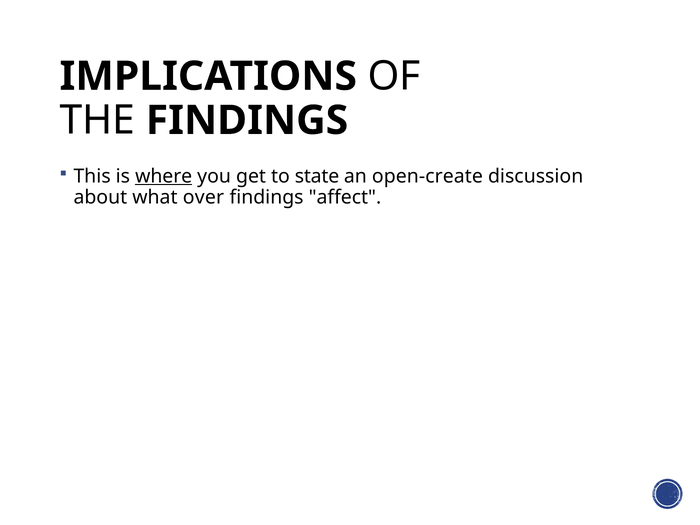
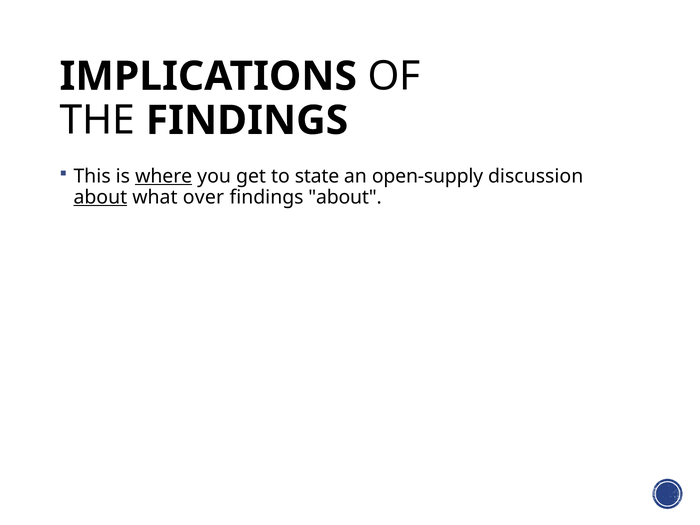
open-create: open-create -> open-supply
about at (100, 197) underline: none -> present
findings affect: affect -> about
